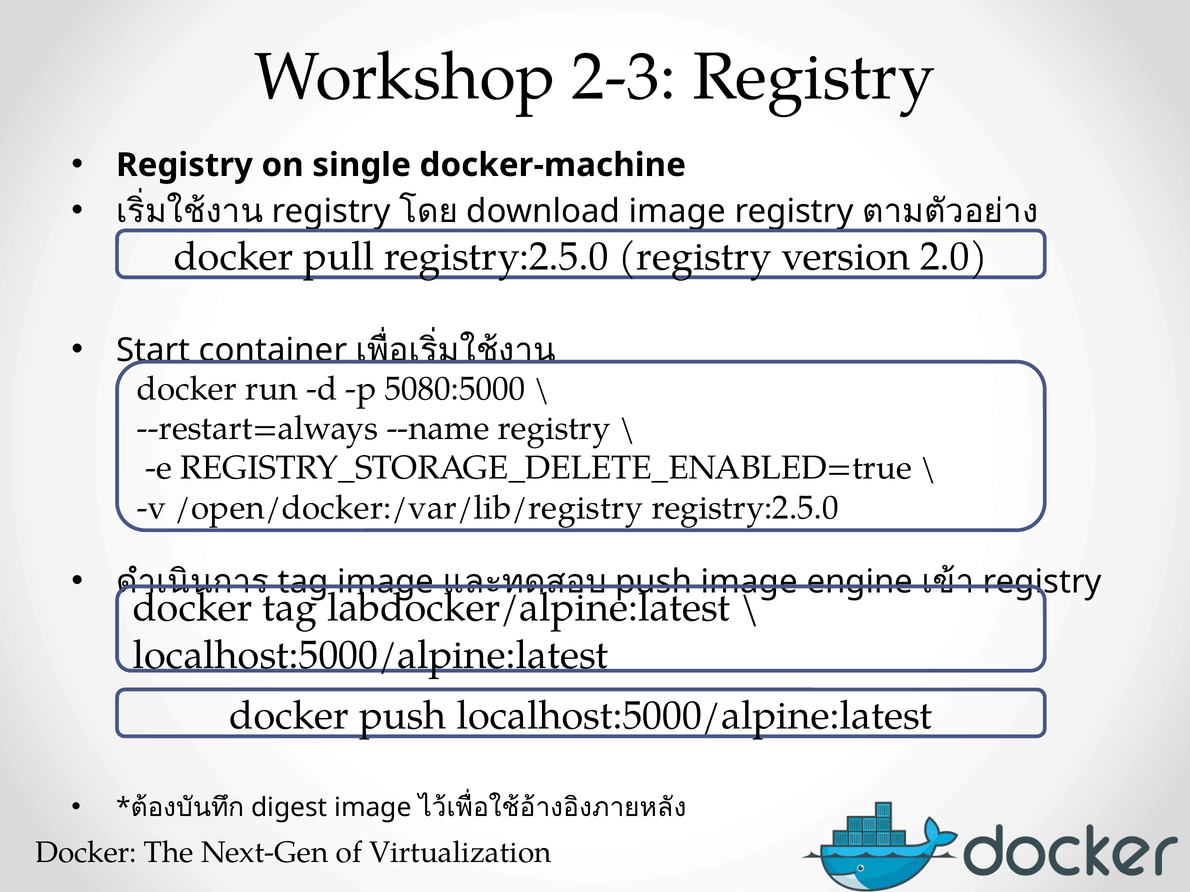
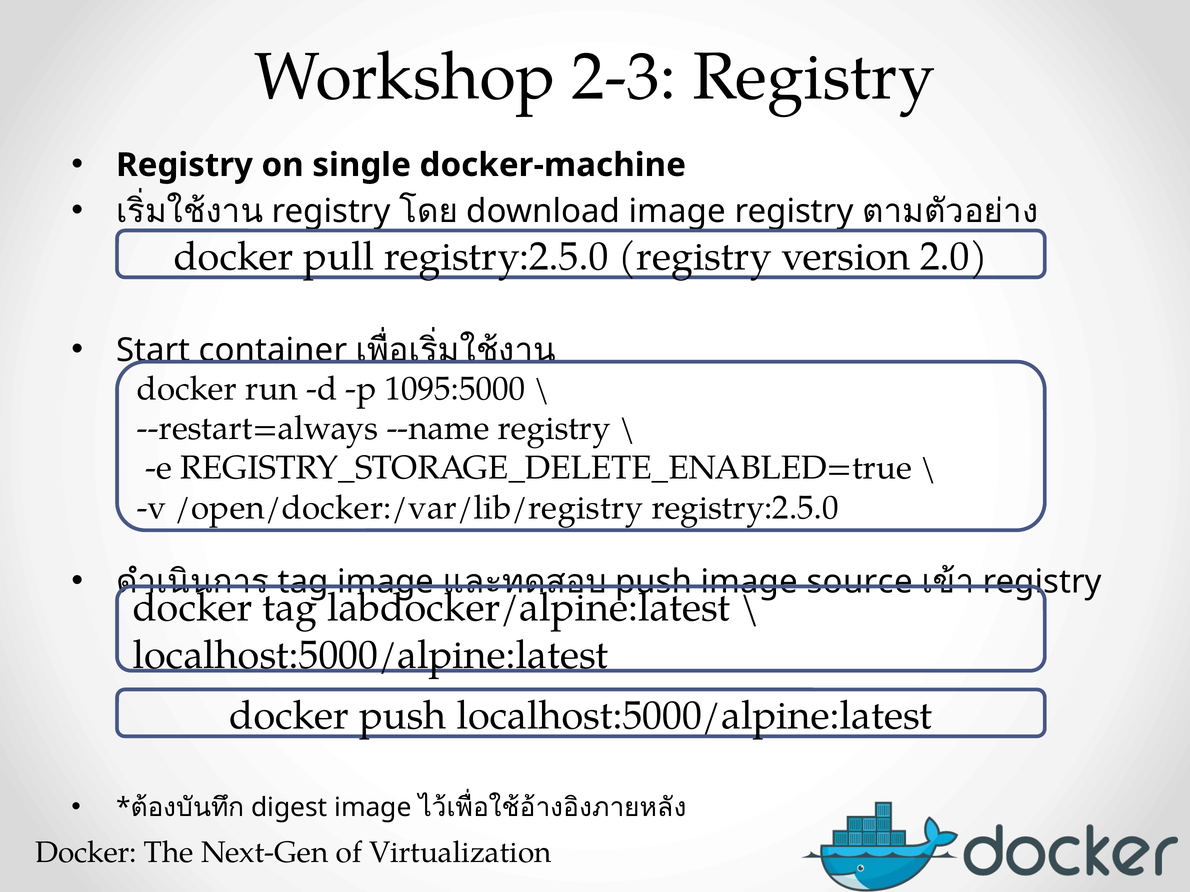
5080:5000: 5080:5000 -> 1095:5000
engine: engine -> source
